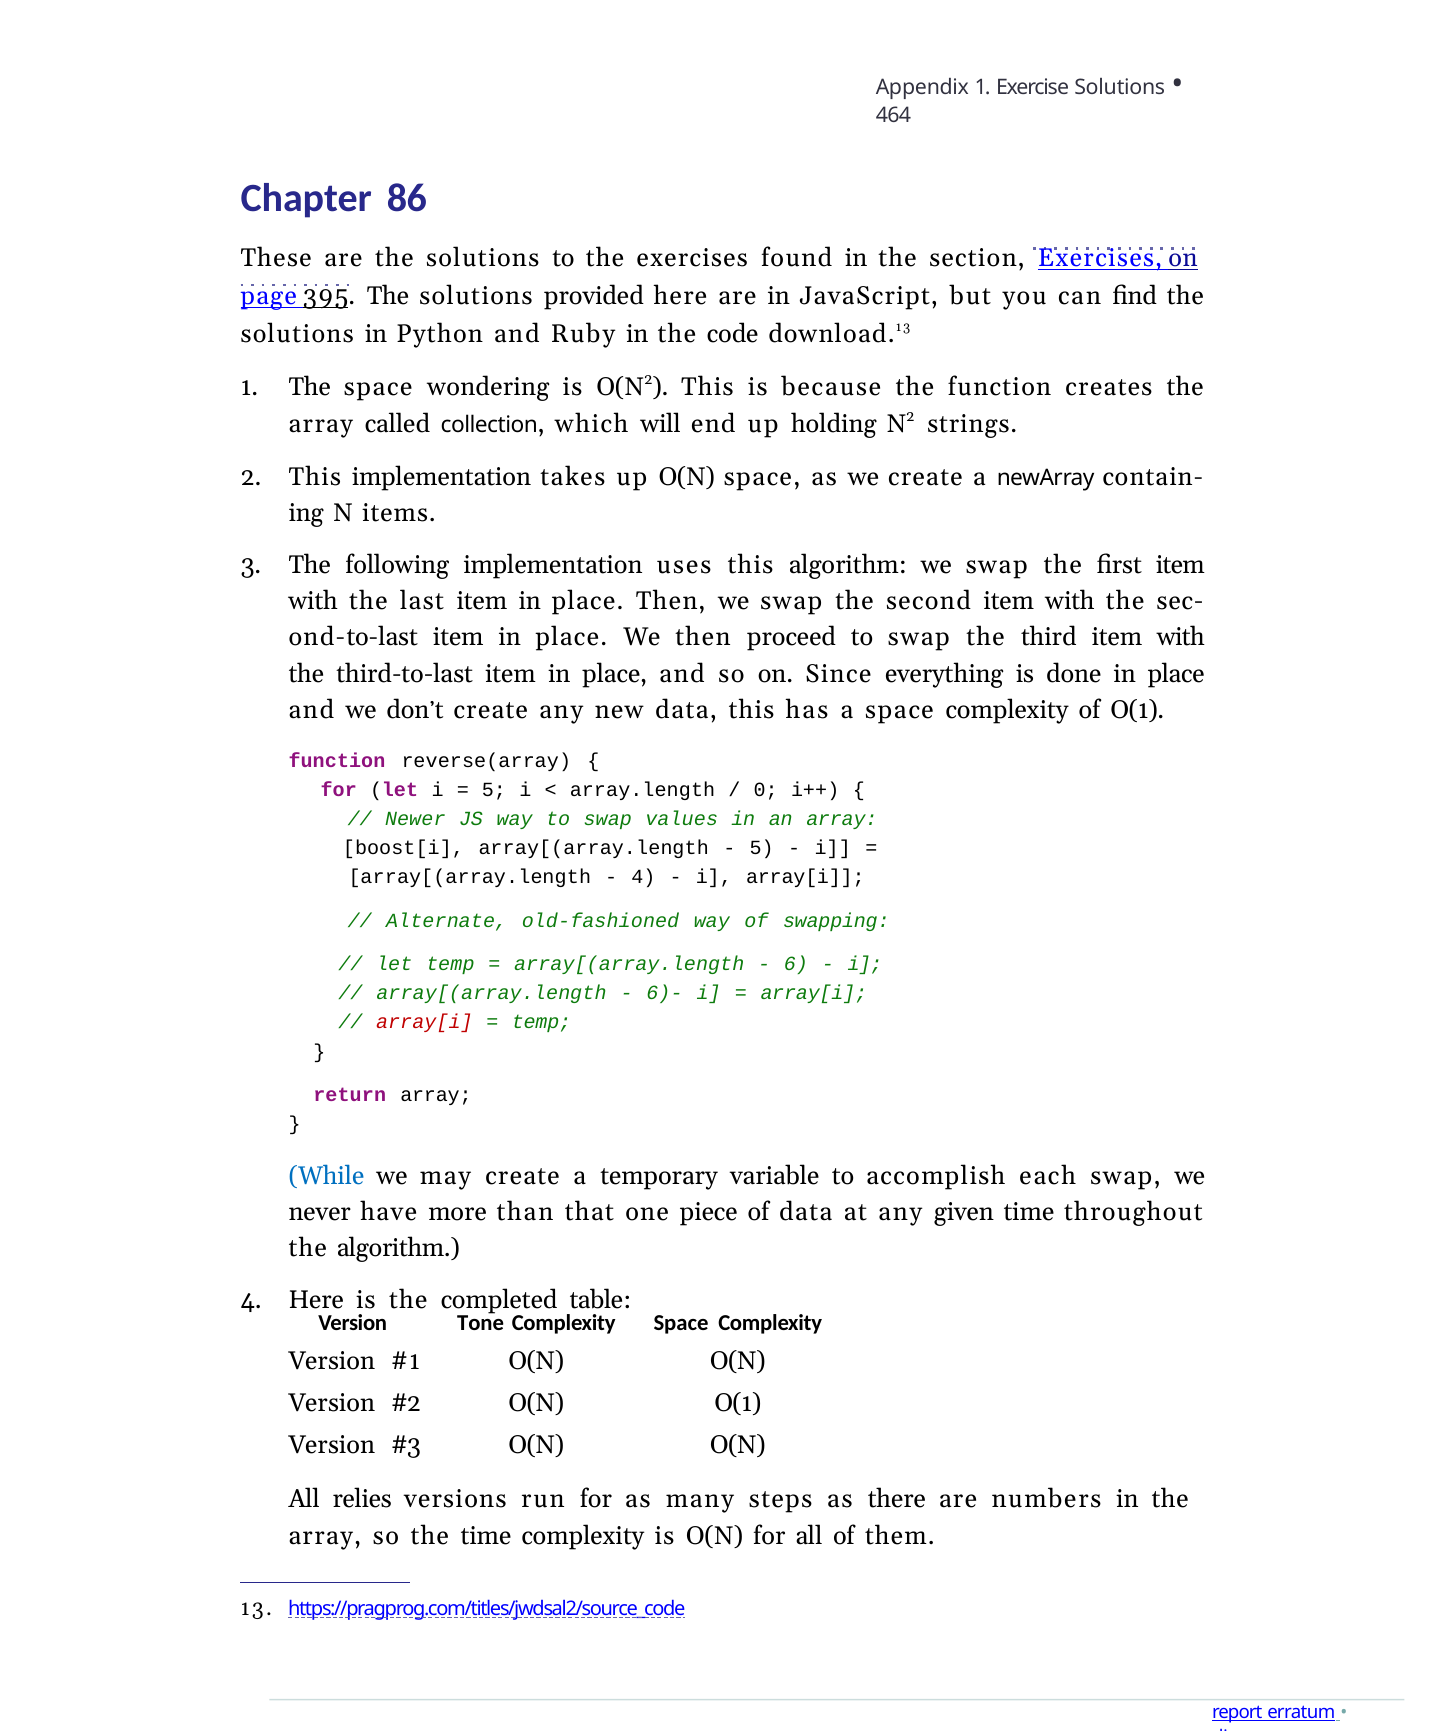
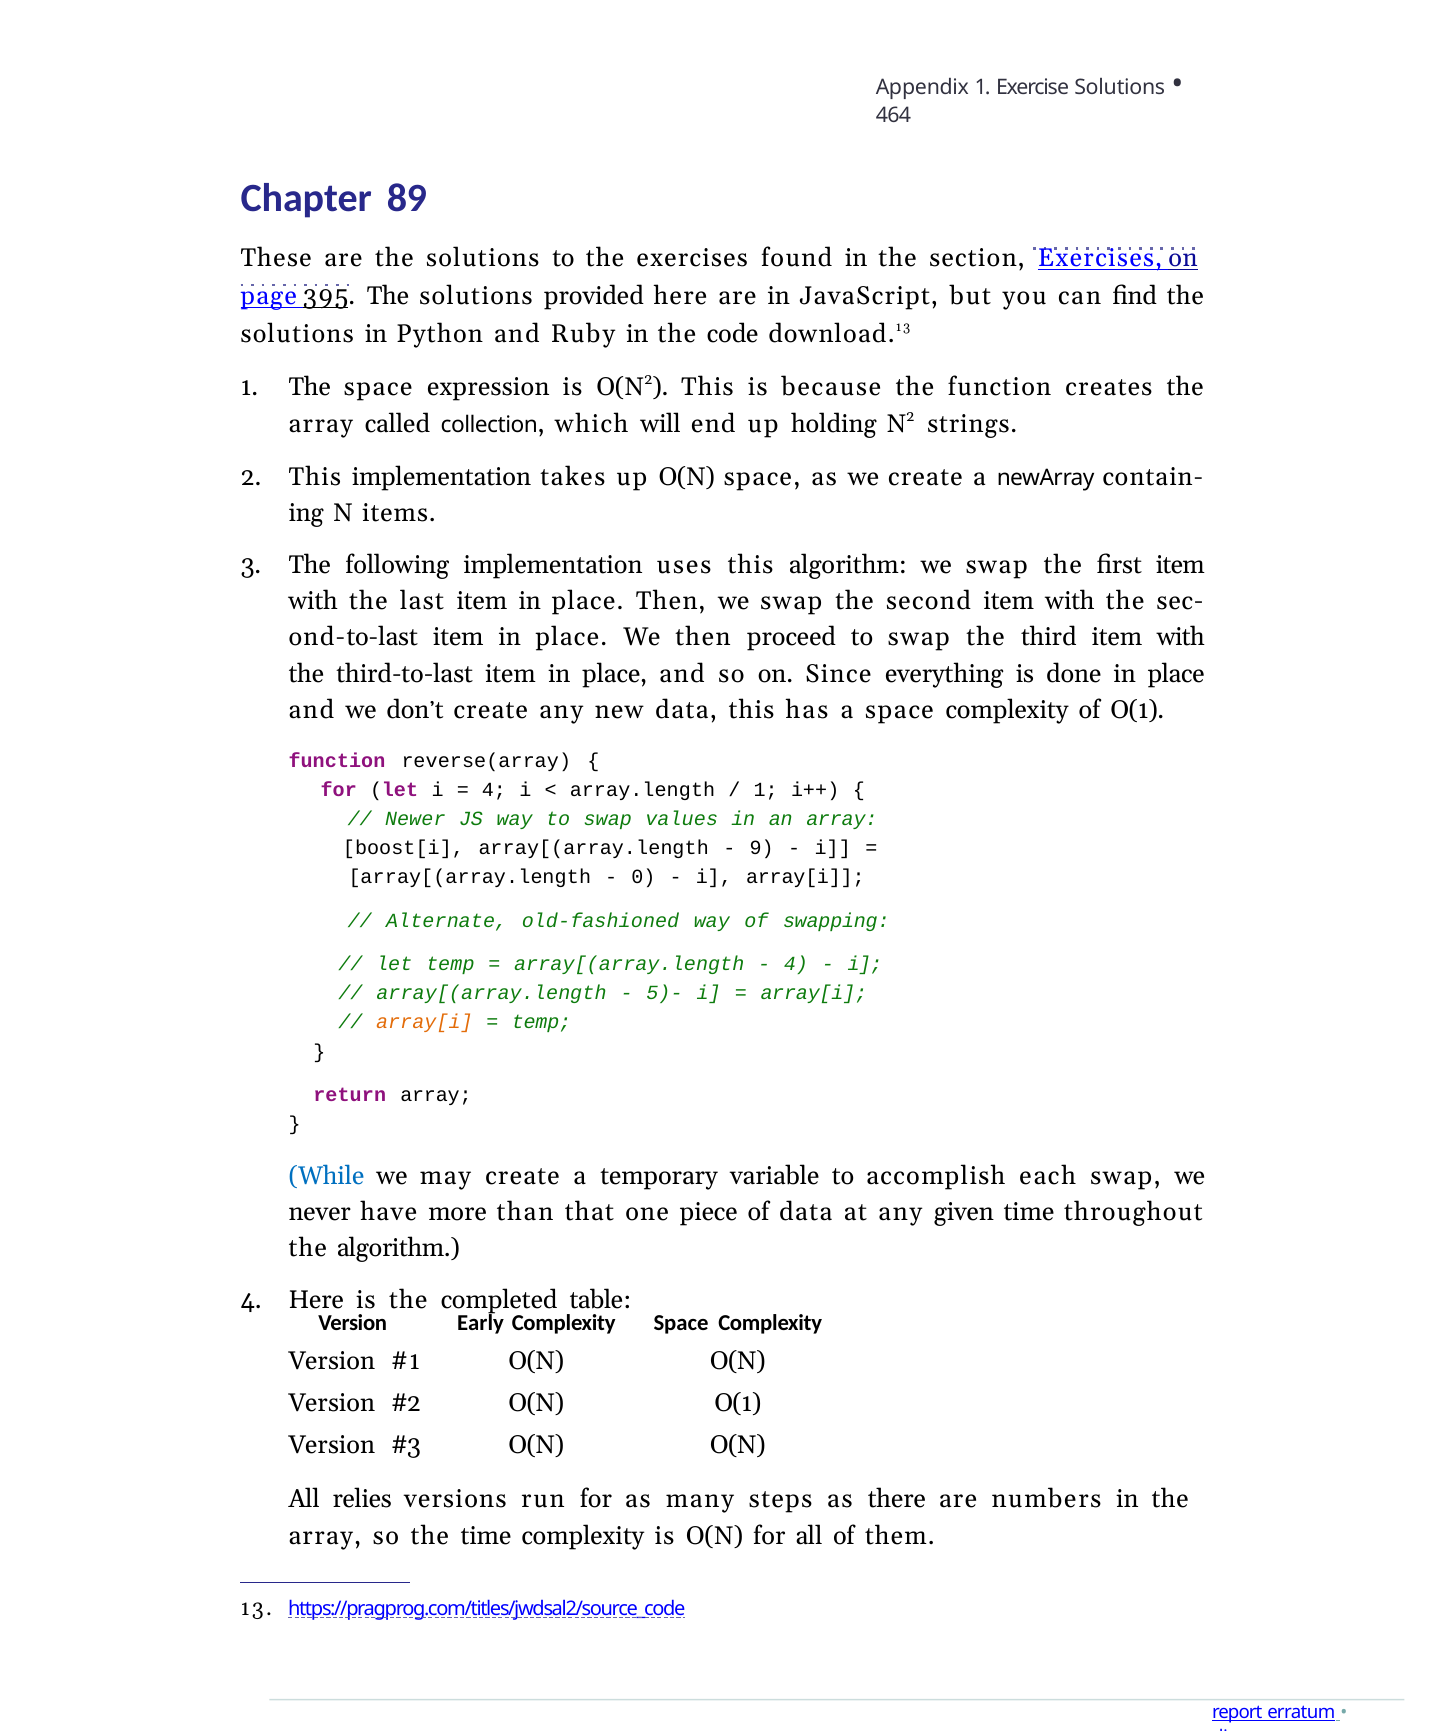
86: 86 -> 89
wondering: wondering -> expression
5 at (494, 790): 5 -> 4
0 at (766, 790): 0 -> 1
5 at (762, 848): 5 -> 9
4 at (643, 877): 4 -> 0
6 at (796, 965): 6 -> 4
6)-: 6)- -> 5)-
array[i at (424, 1023) colour: red -> orange
Tone: Tone -> Early
